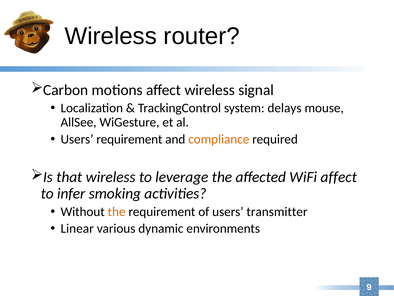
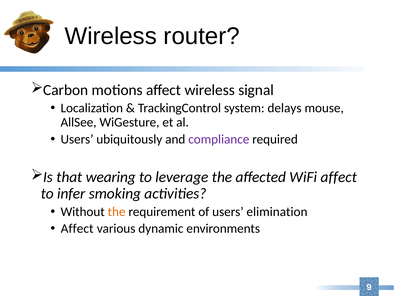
Users requirement: requirement -> ubiquitously
compliance colour: orange -> purple
that wireless: wireless -> wearing
transmitter: transmitter -> elimination
Linear at (77, 228): Linear -> Affect
